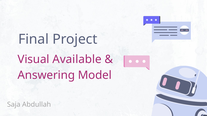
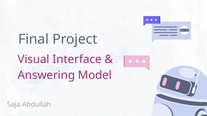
Available: Available -> Interface
